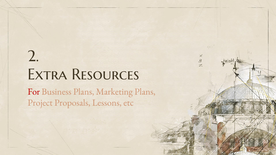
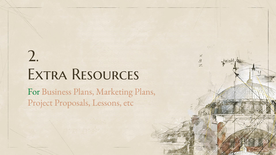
For colour: red -> green
